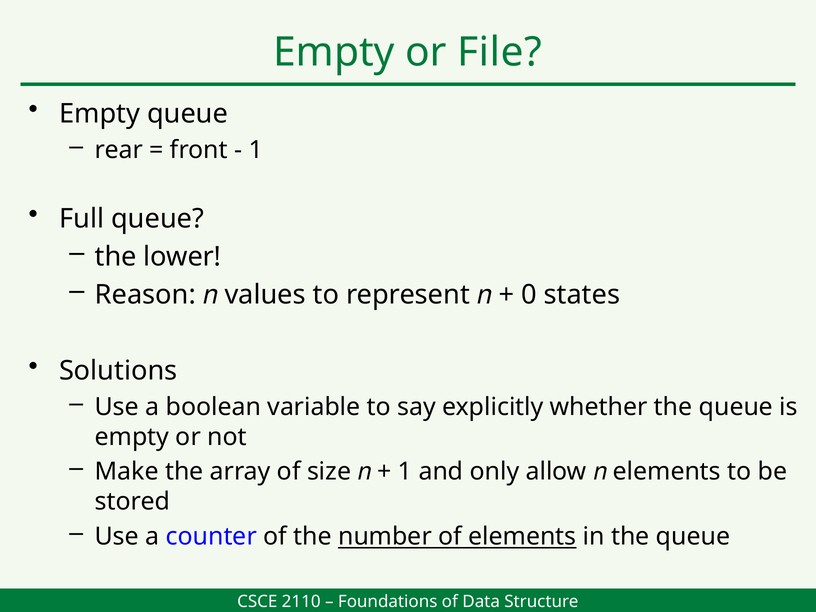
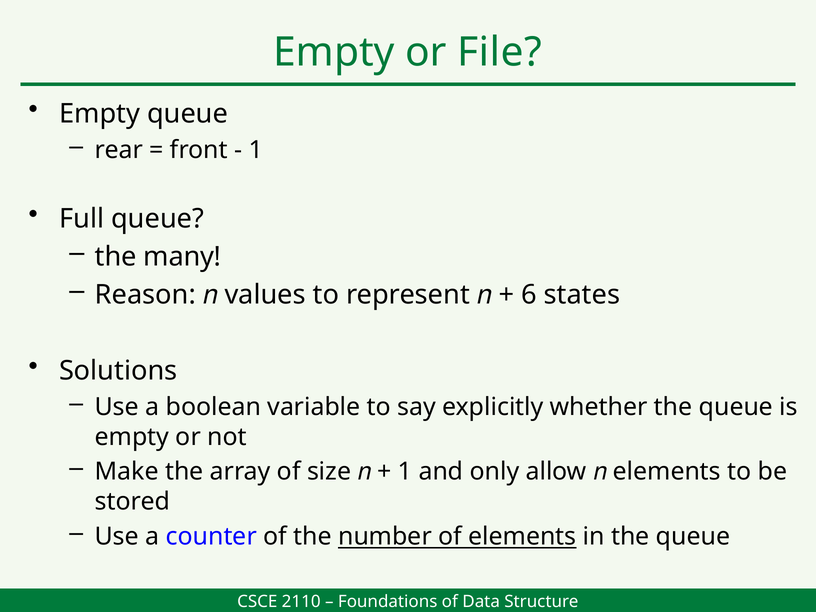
lower: lower -> many
0: 0 -> 6
